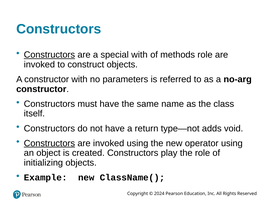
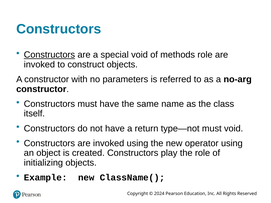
special with: with -> void
type—not adds: adds -> must
Constructors at (49, 143) underline: present -> none
